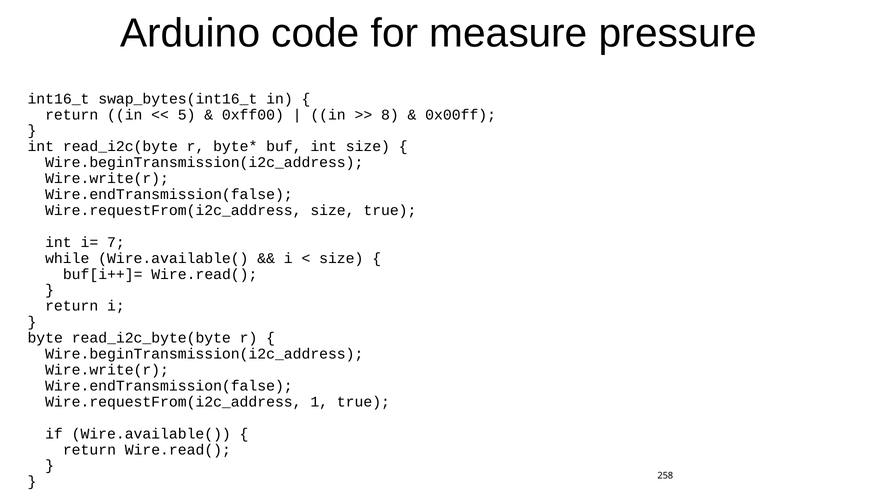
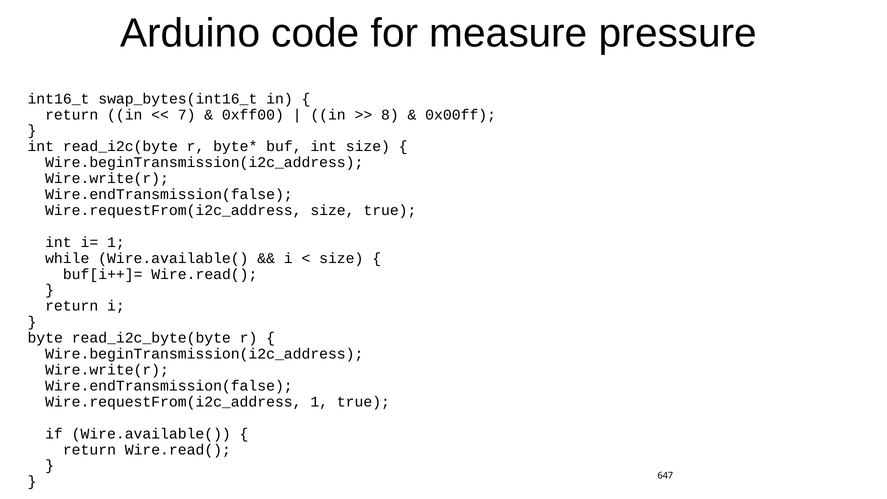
5: 5 -> 7
i= 7: 7 -> 1
258: 258 -> 647
